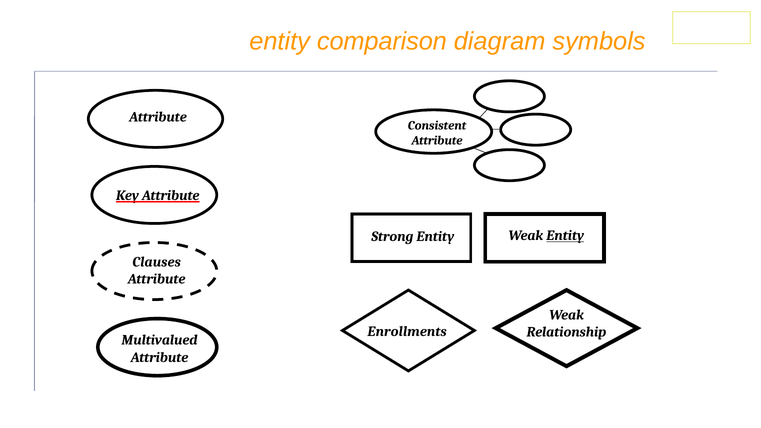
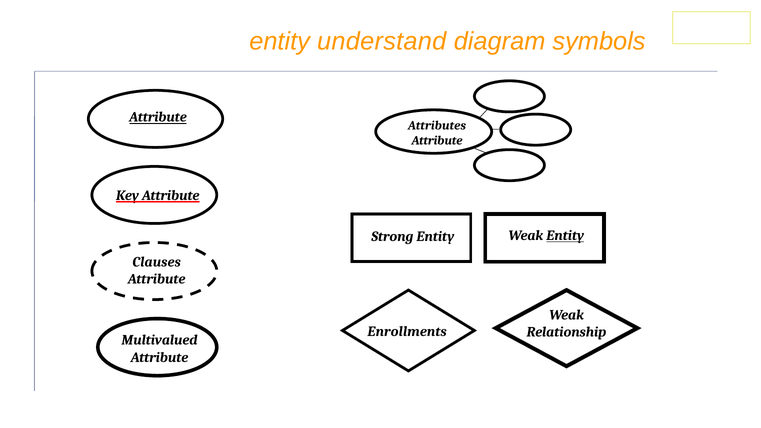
comparison: comparison -> understand
Attribute at (158, 117) underline: none -> present
Consistent: Consistent -> Attributes
